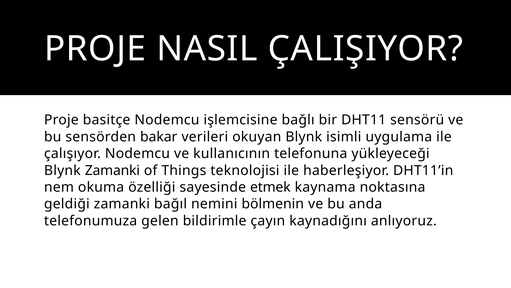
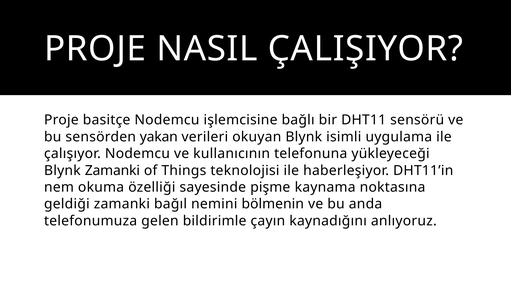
bakar: bakar -> yakan
etmek: etmek -> pişme
